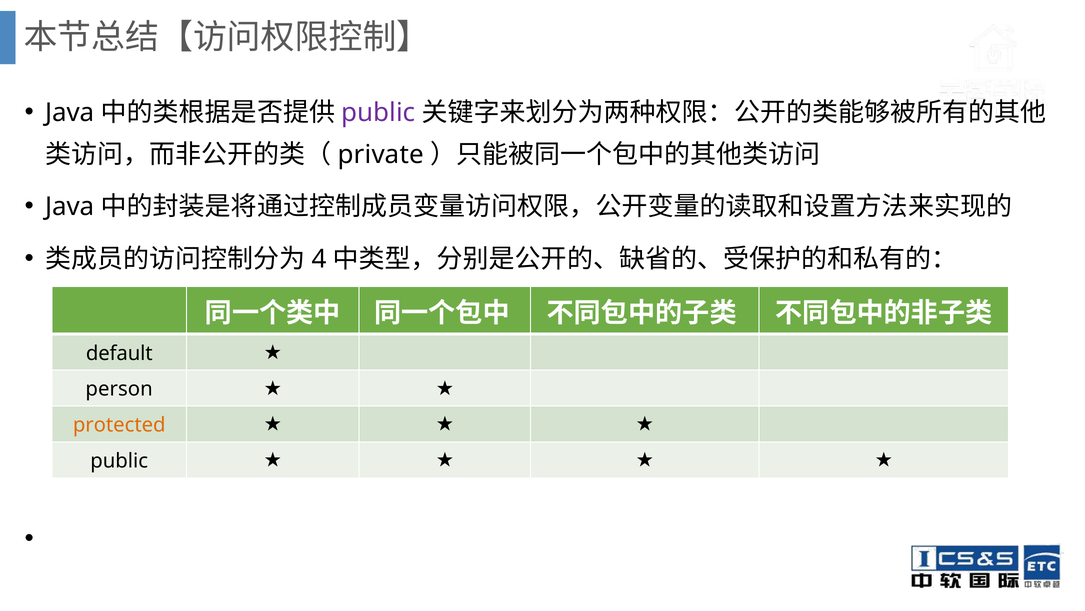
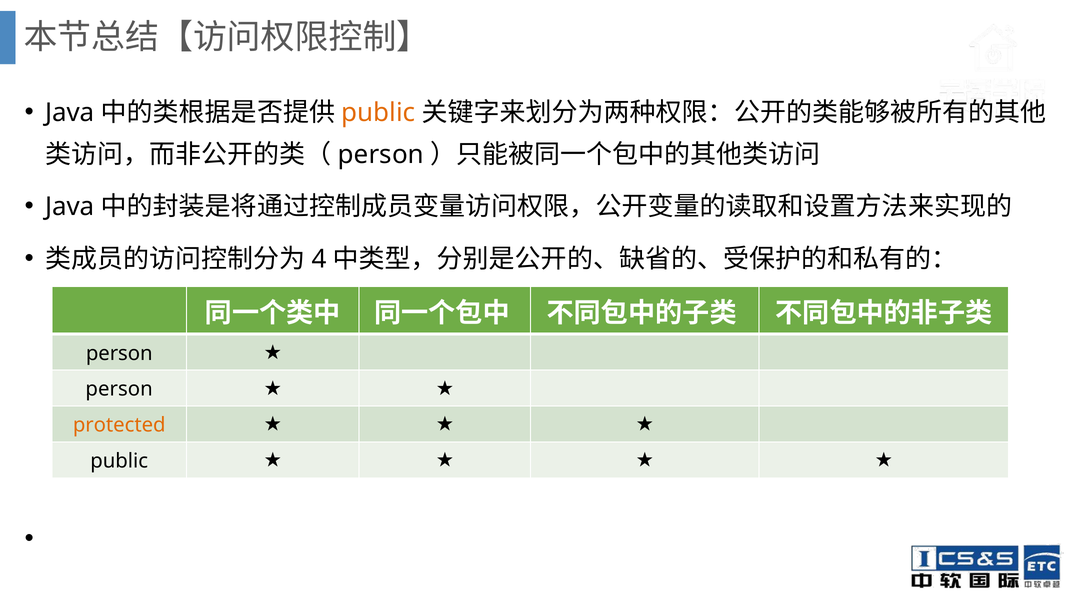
public at (378, 112) colour: purple -> orange
private at (381, 154): private -> person
default at (119, 353): default -> person
